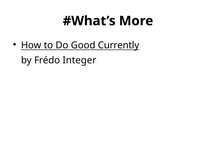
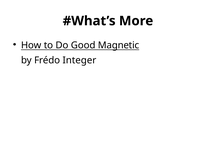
Currently: Currently -> Magnetic
